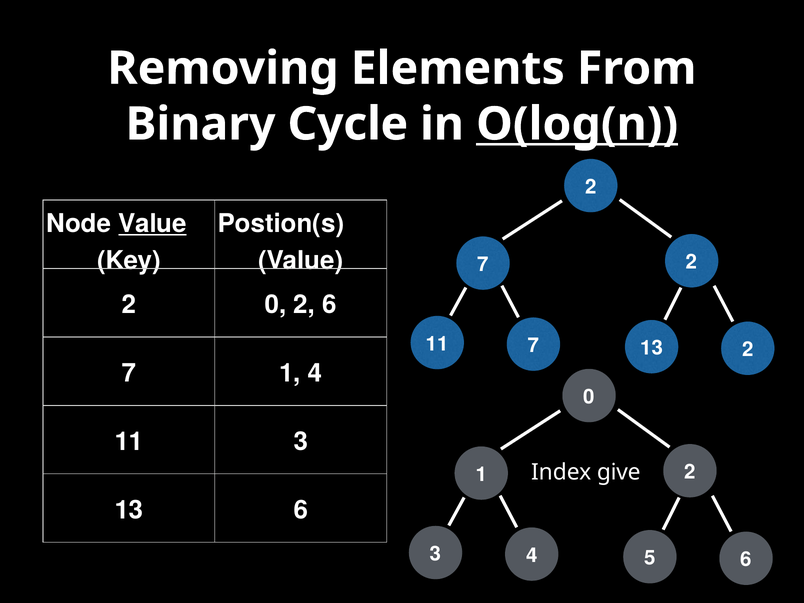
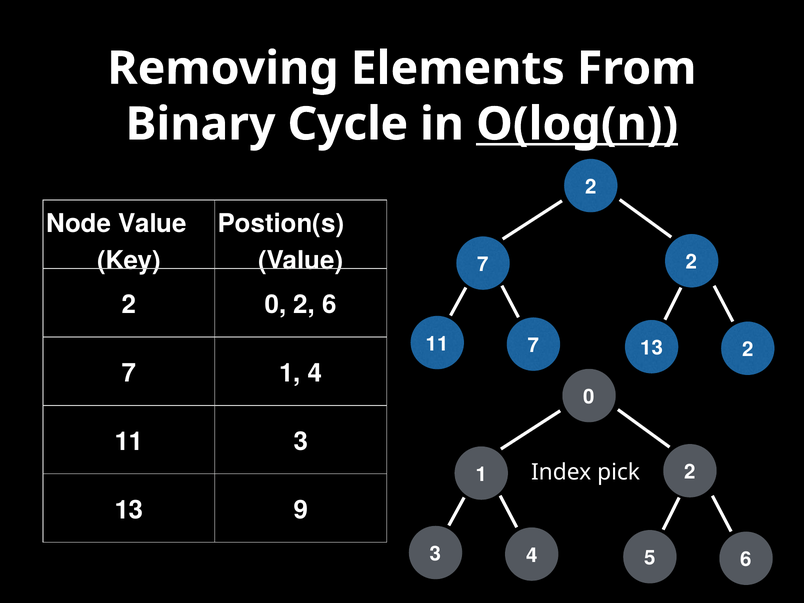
Value at (152, 224) underline: present -> none
give: give -> pick
13 6: 6 -> 9
